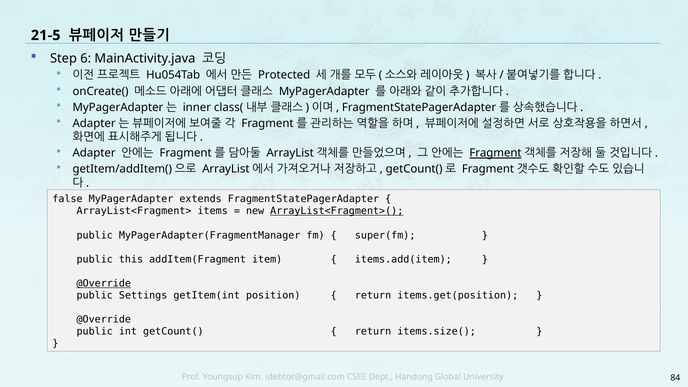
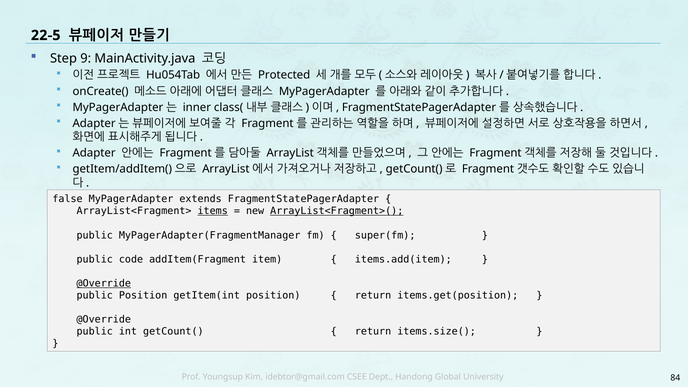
21-5: 21-5 -> 22-5
6: 6 -> 9
Fragment at (495, 153) underline: present -> none
items underline: none -> present
this: this -> code
public Settings: Settings -> Position
